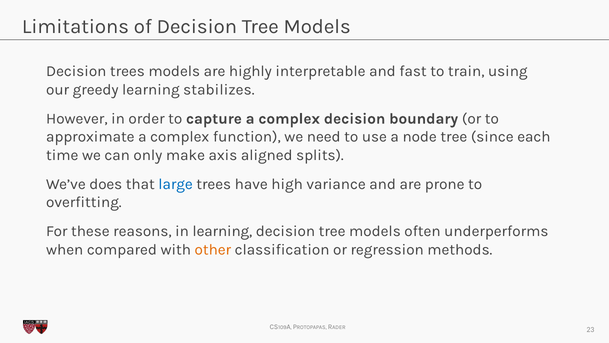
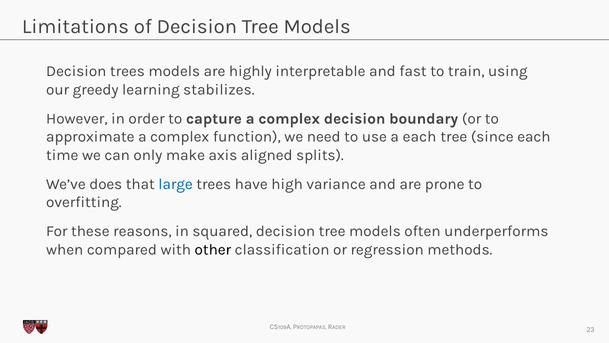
a node: node -> each
in learning: learning -> squared
other colour: orange -> black
